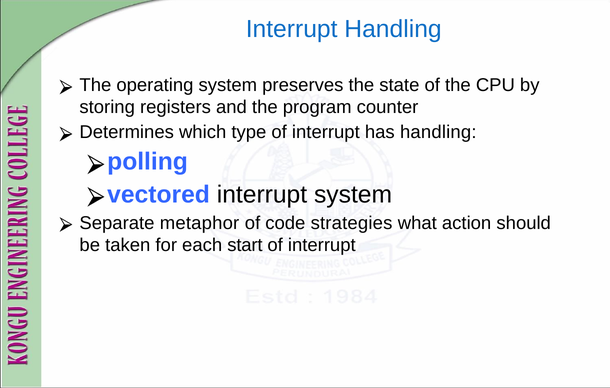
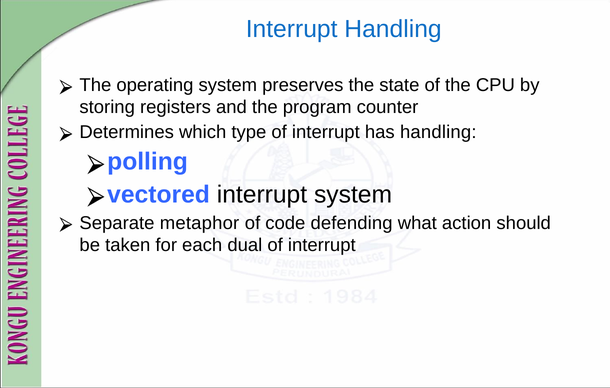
strategies: strategies -> defending
start: start -> dual
